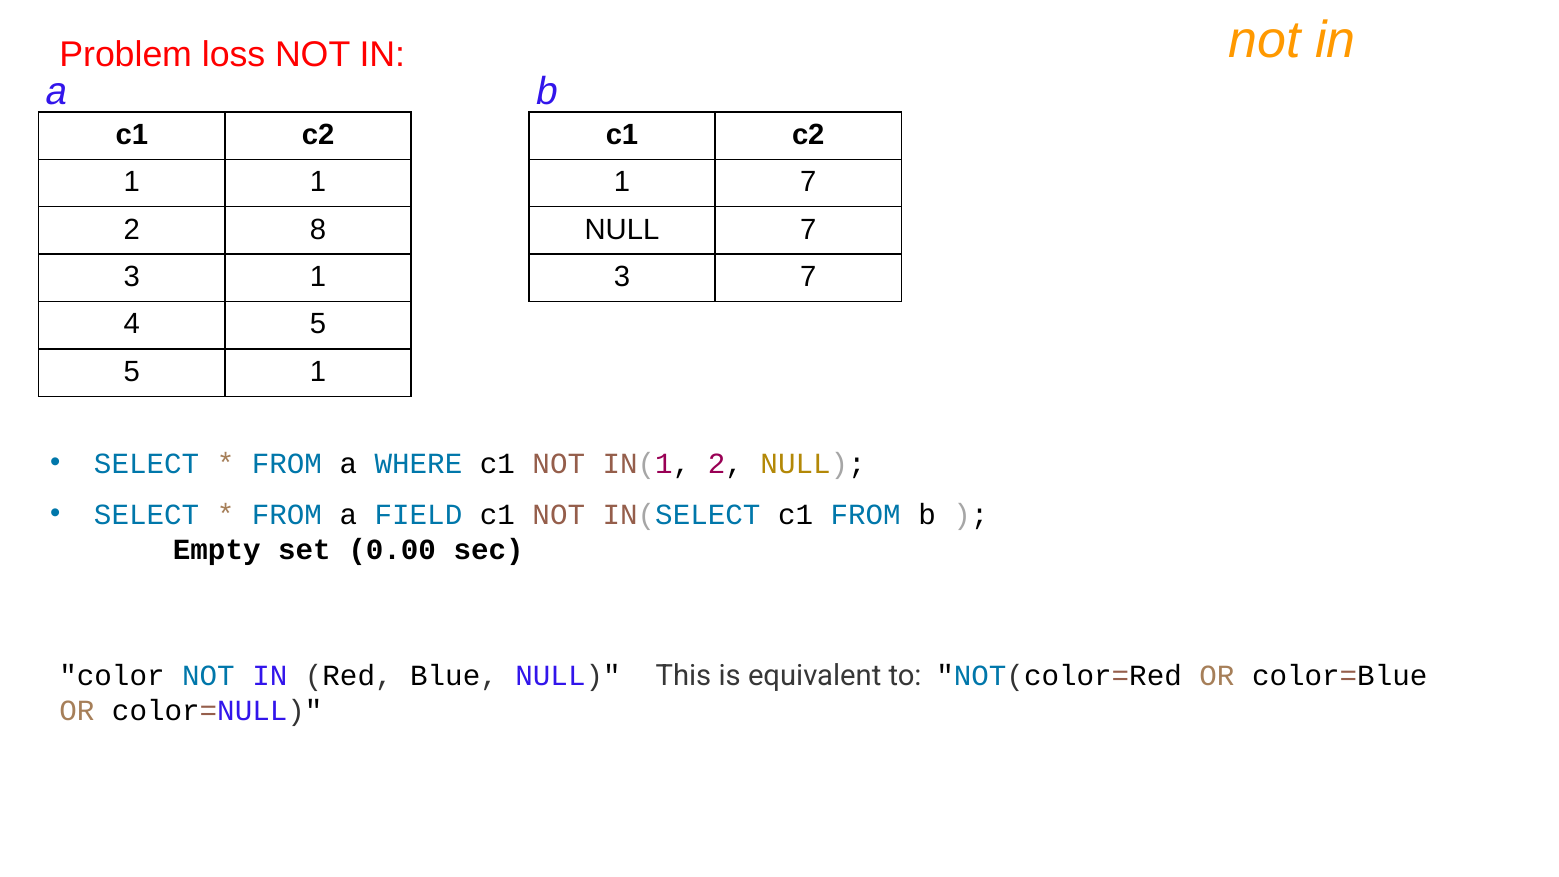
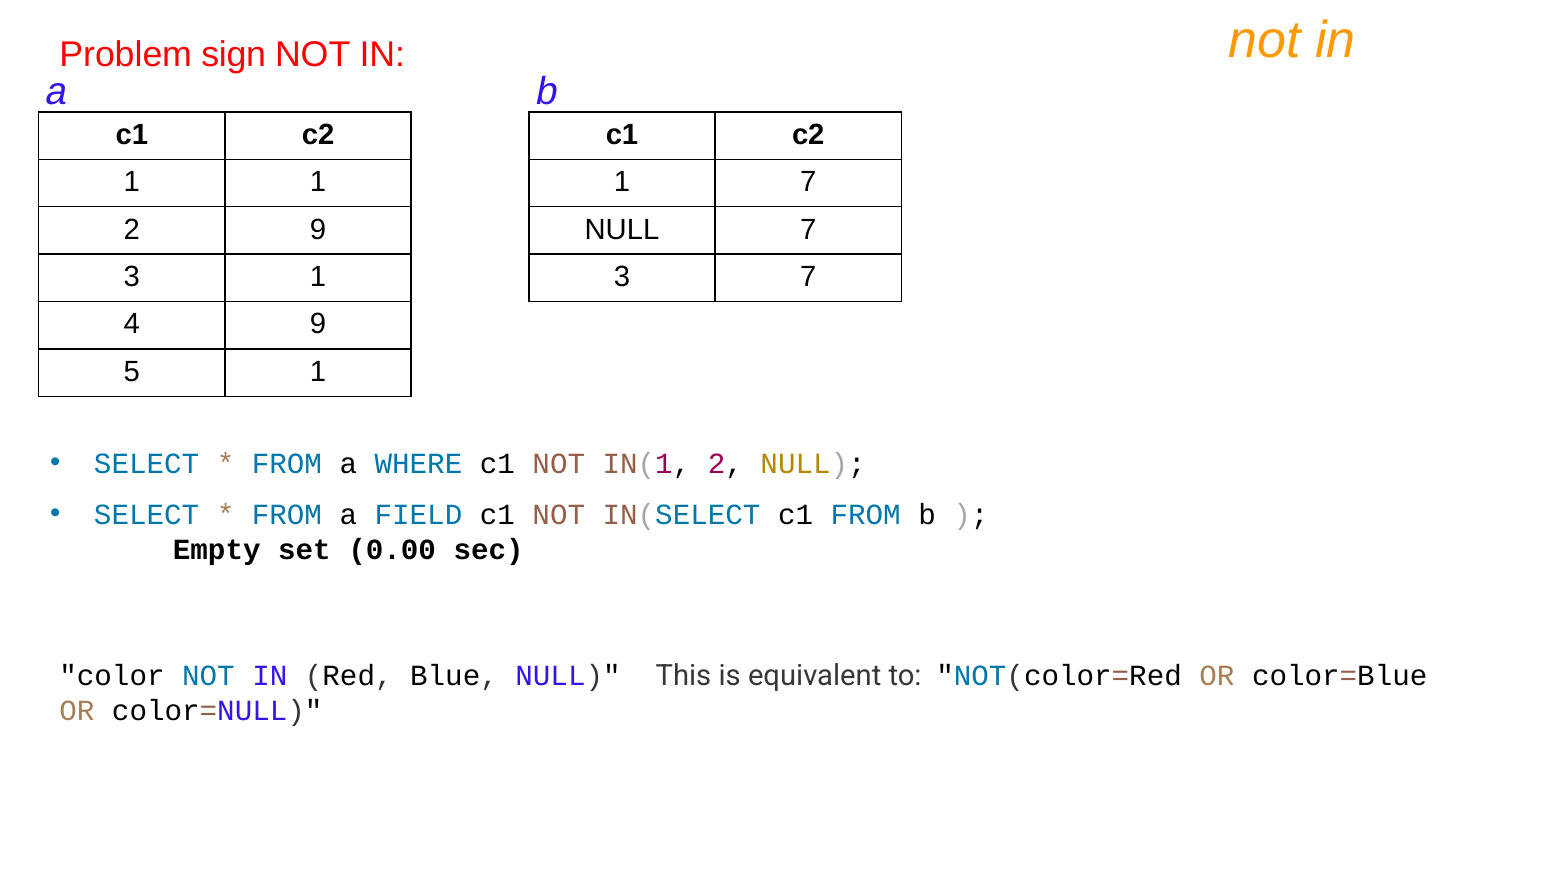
loss: loss -> sign
2 8: 8 -> 9
4 5: 5 -> 9
